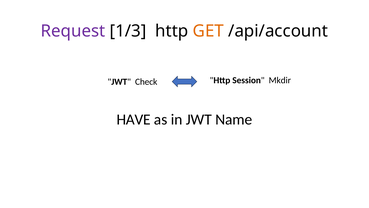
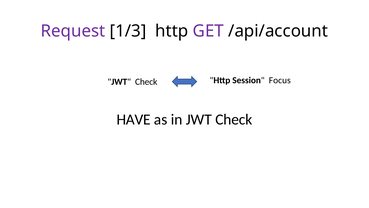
GET colour: orange -> purple
Mkdir: Mkdir -> Focus
in JWT Name: Name -> Check
